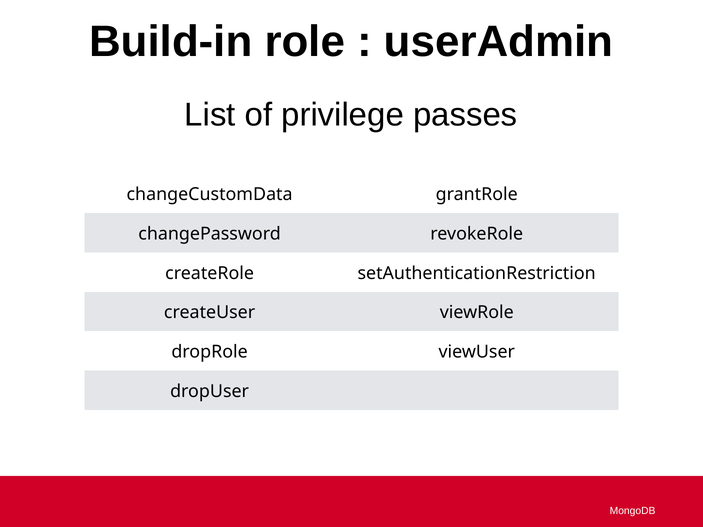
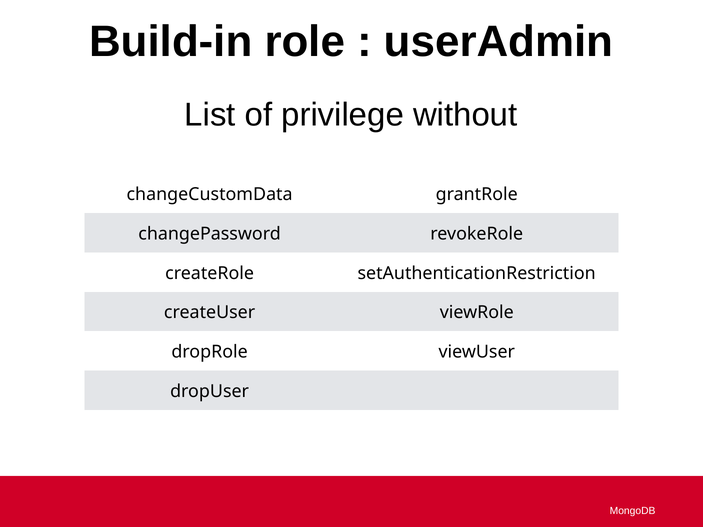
passes: passes -> without
